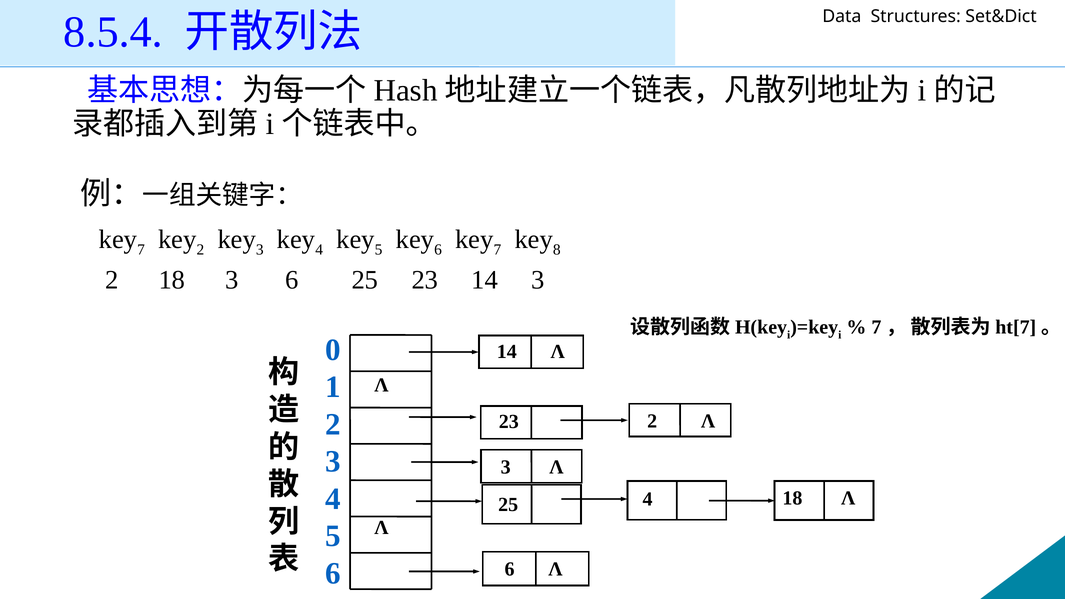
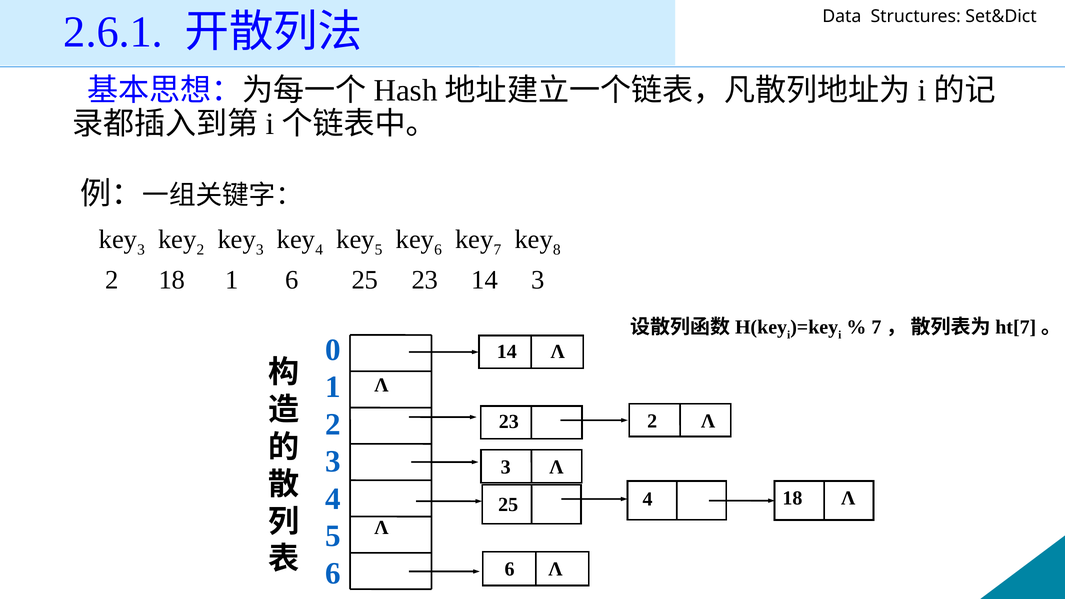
8.5.4: 8.5.4 -> 2.6.1
7 at (141, 250): 7 -> 3
18 3: 3 -> 1
